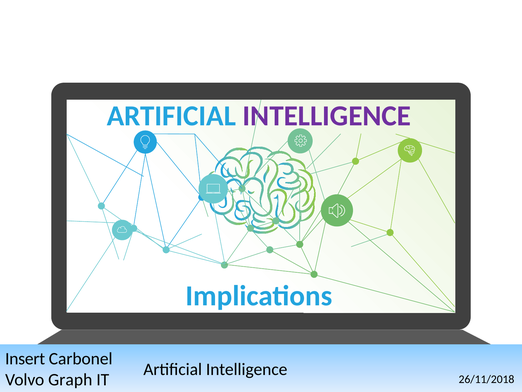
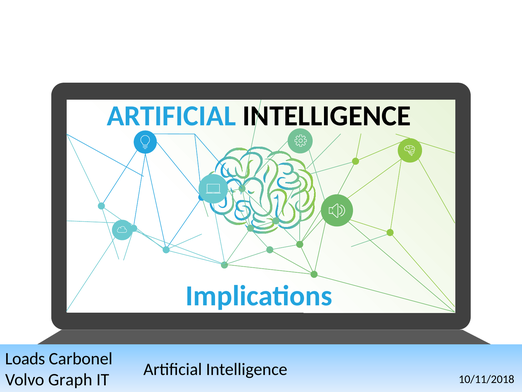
INTELLIGENCE at (327, 116) colour: purple -> black
Insert: Insert -> Loads
26/11/2018: 26/11/2018 -> 10/11/2018
